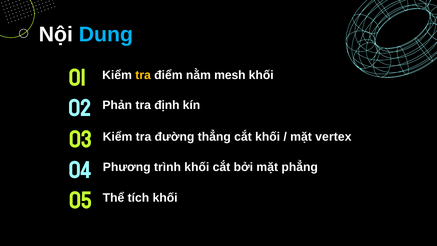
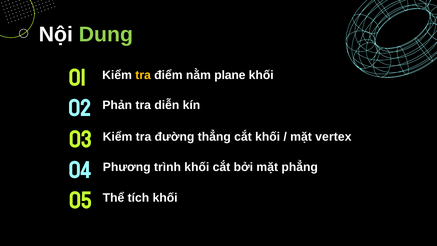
Dung colour: light blue -> light green
mesh: mesh -> plane
định: định -> diễn
